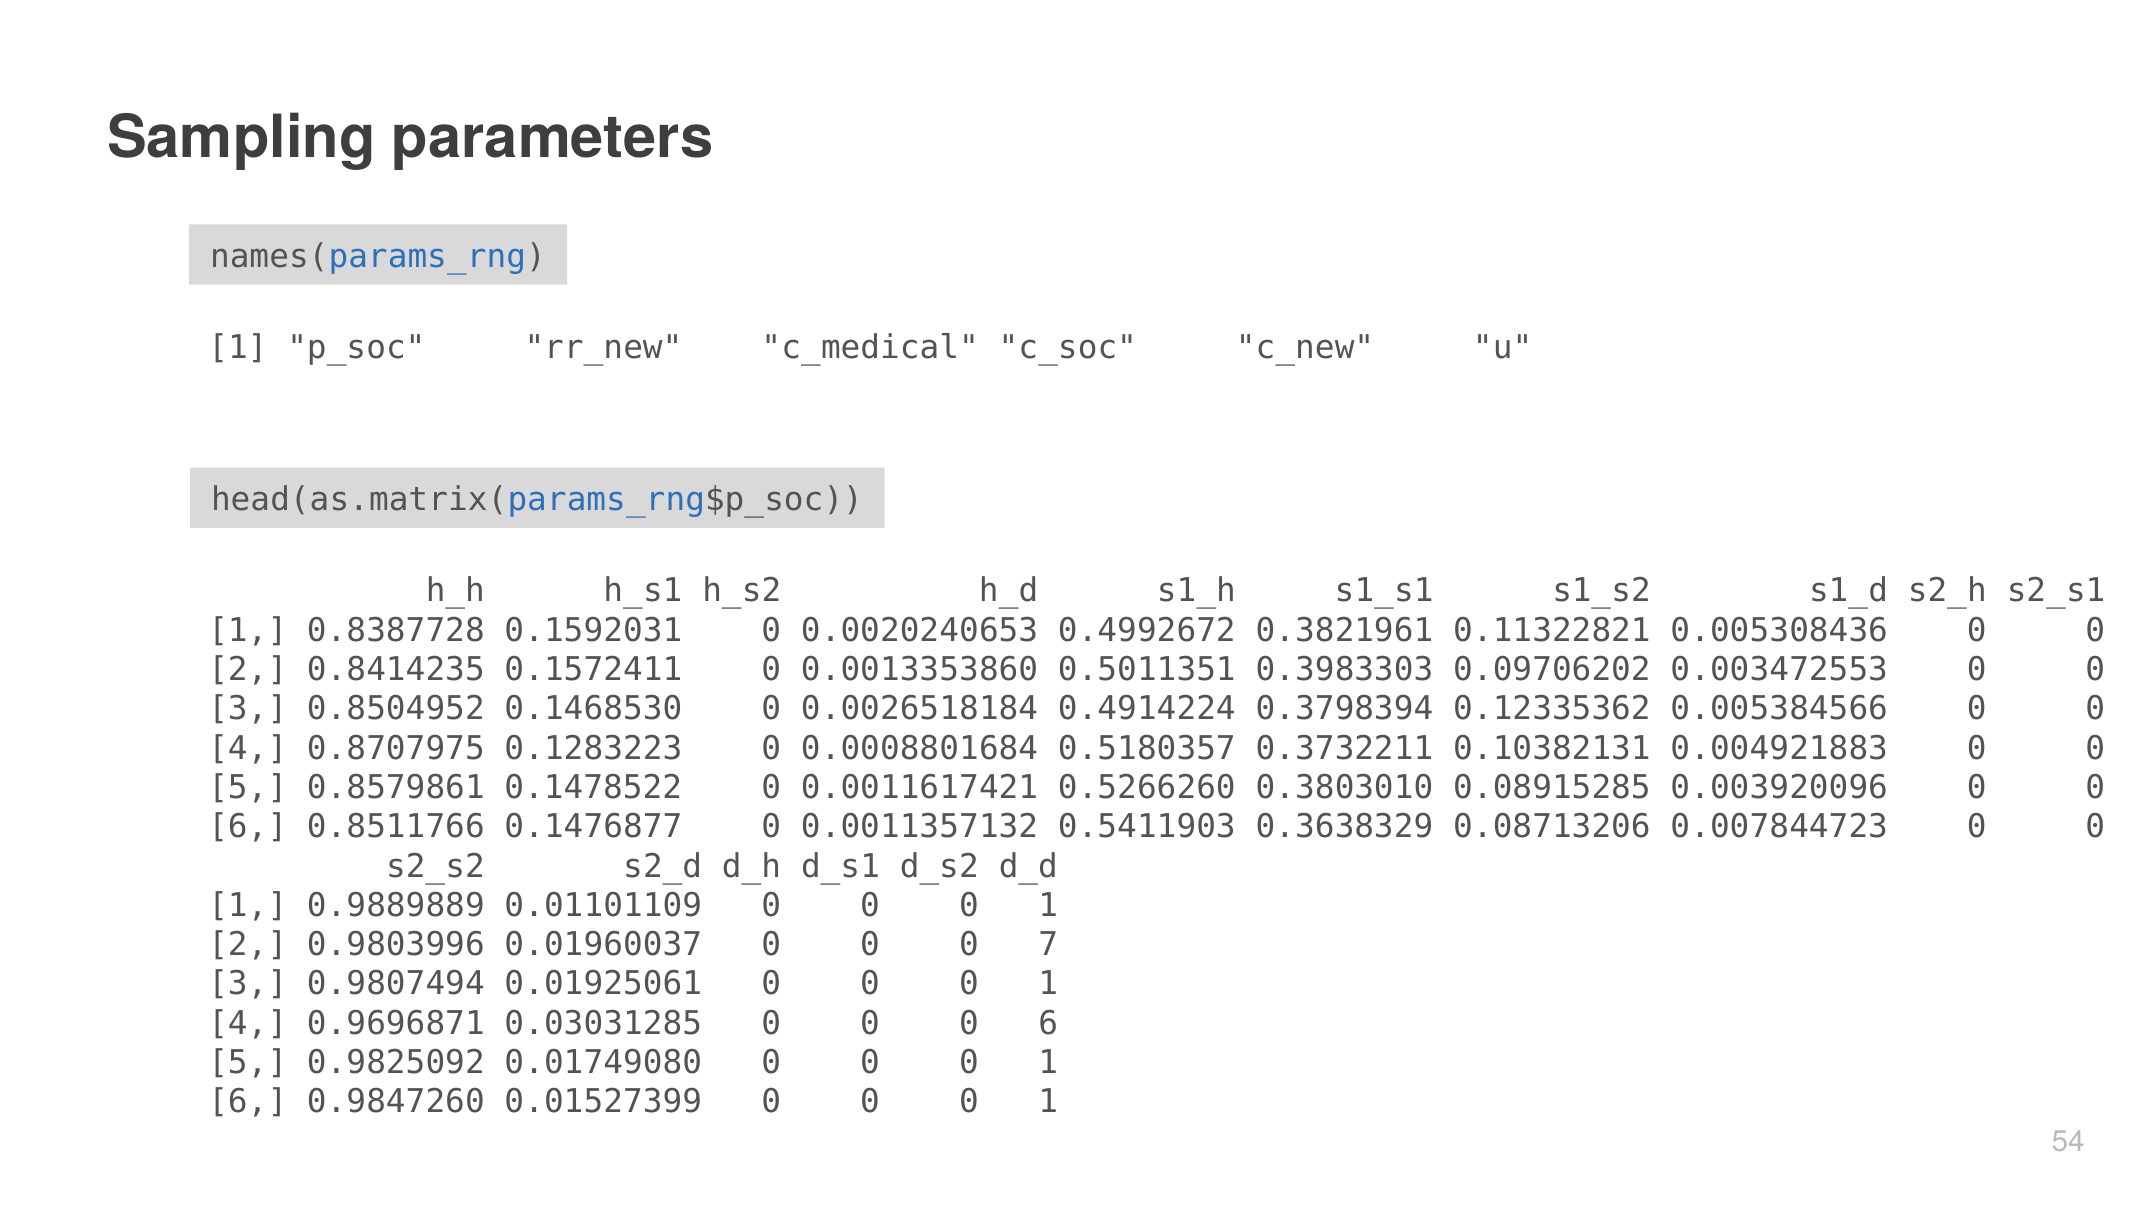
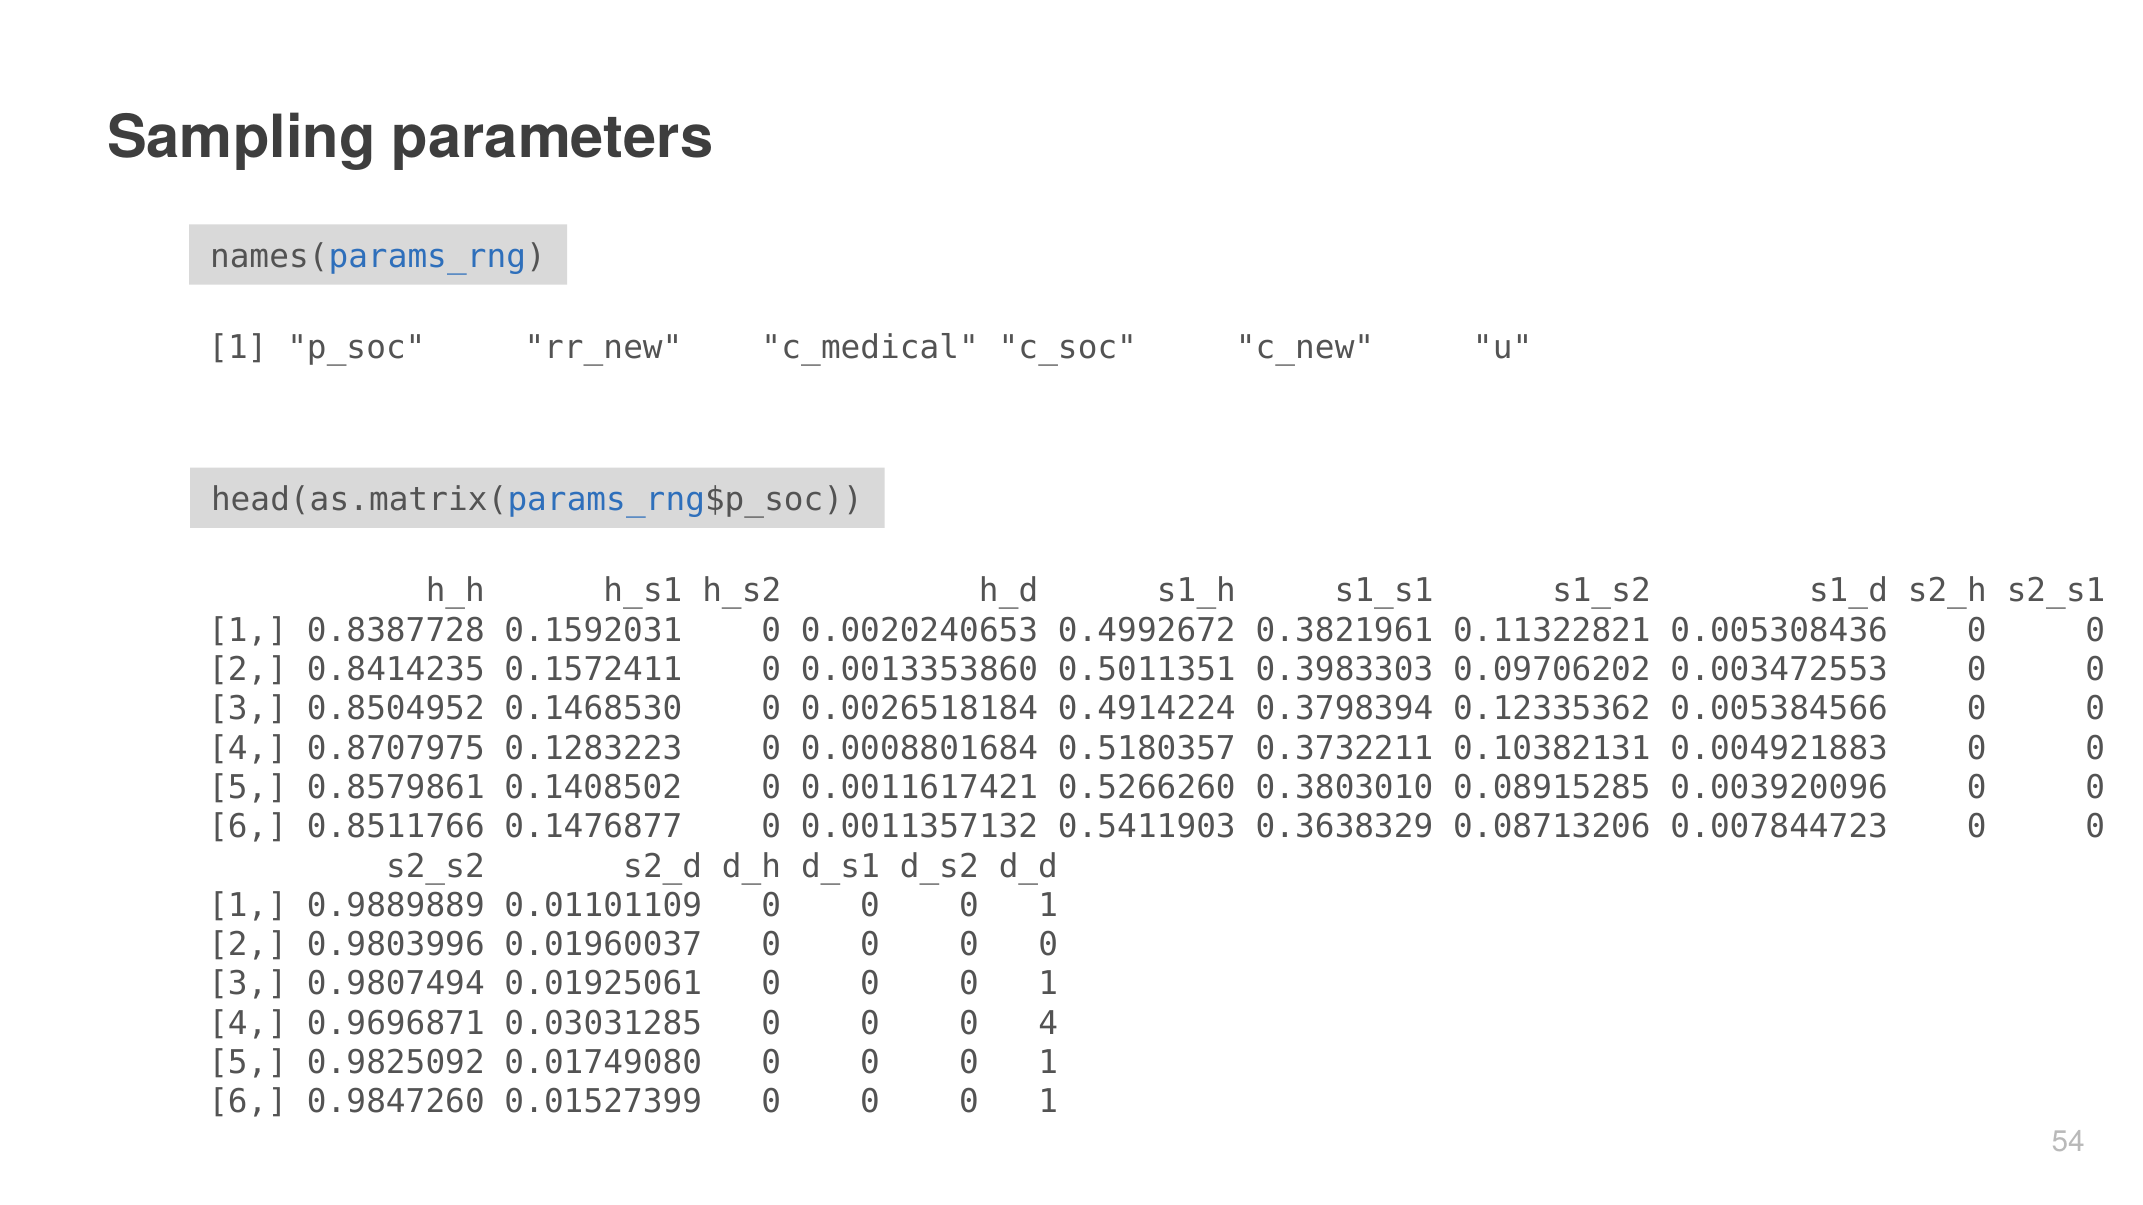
0.1478522: 0.1478522 -> 0.1408502
0 0 0 7: 7 -> 0
0 0 0 6: 6 -> 4
